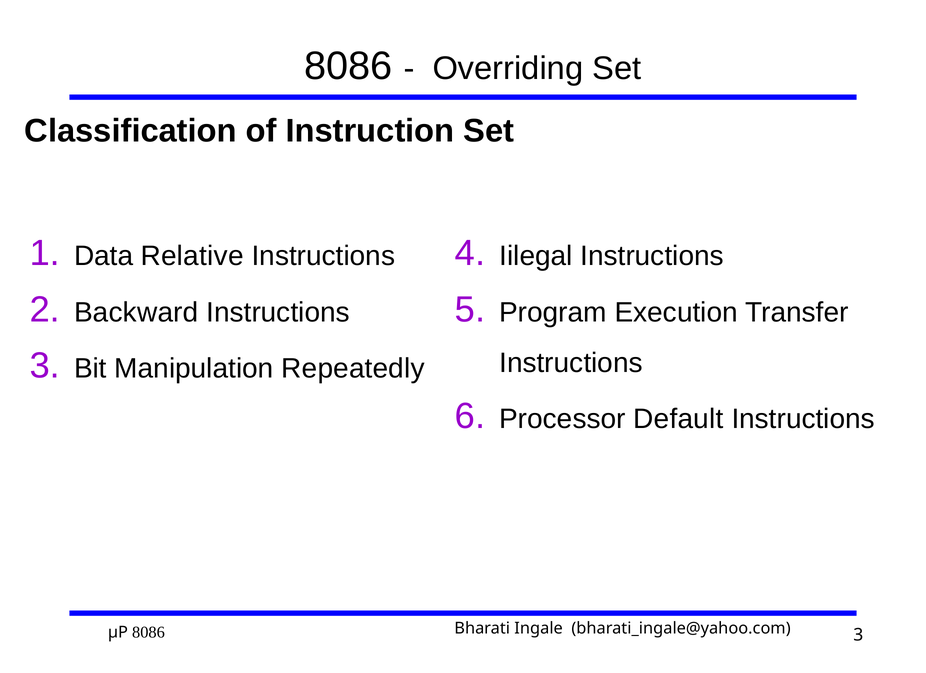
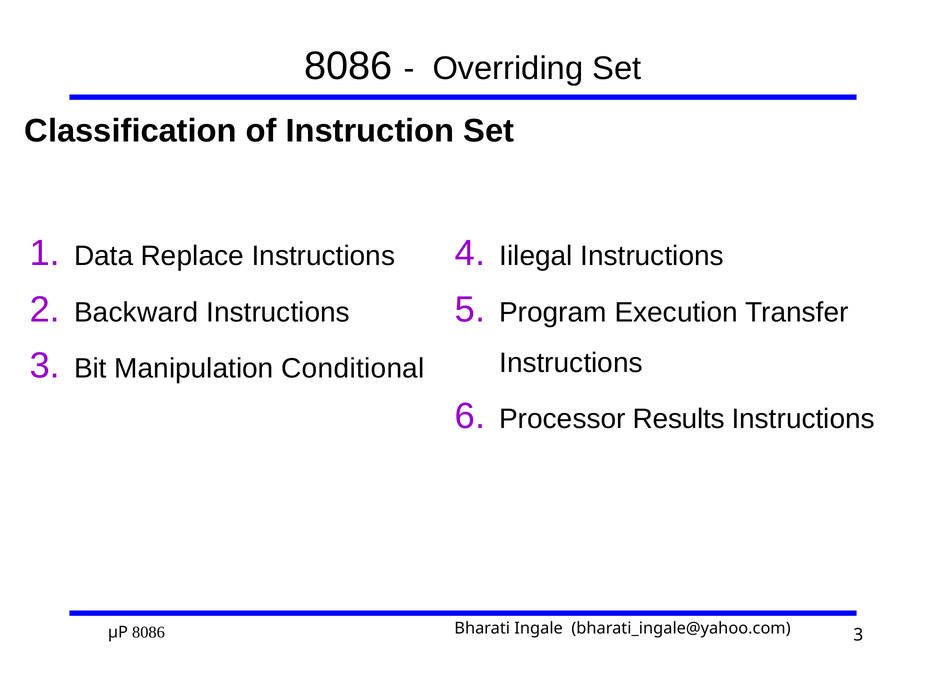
Relative: Relative -> Replace
Repeatedly: Repeatedly -> Conditional
Default: Default -> Results
